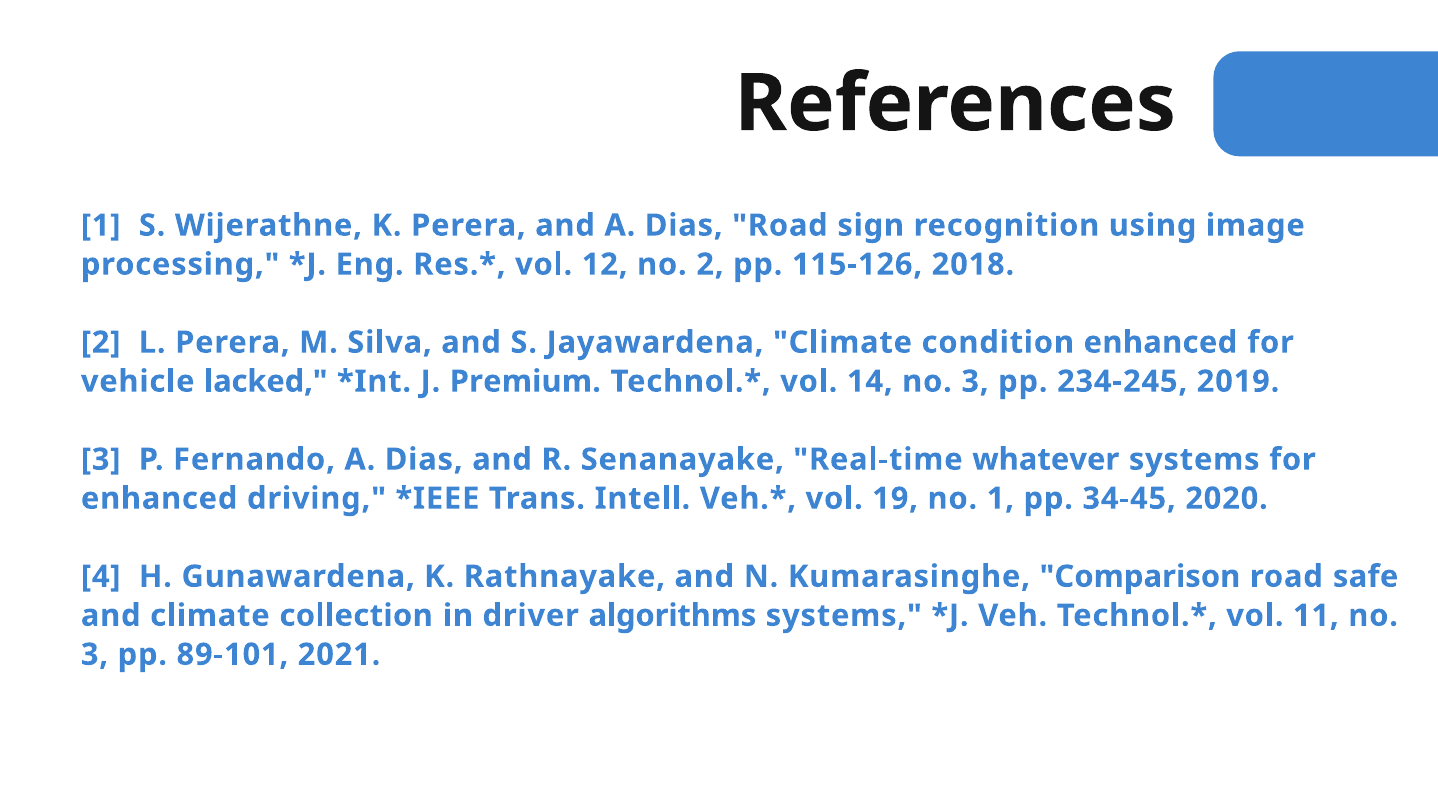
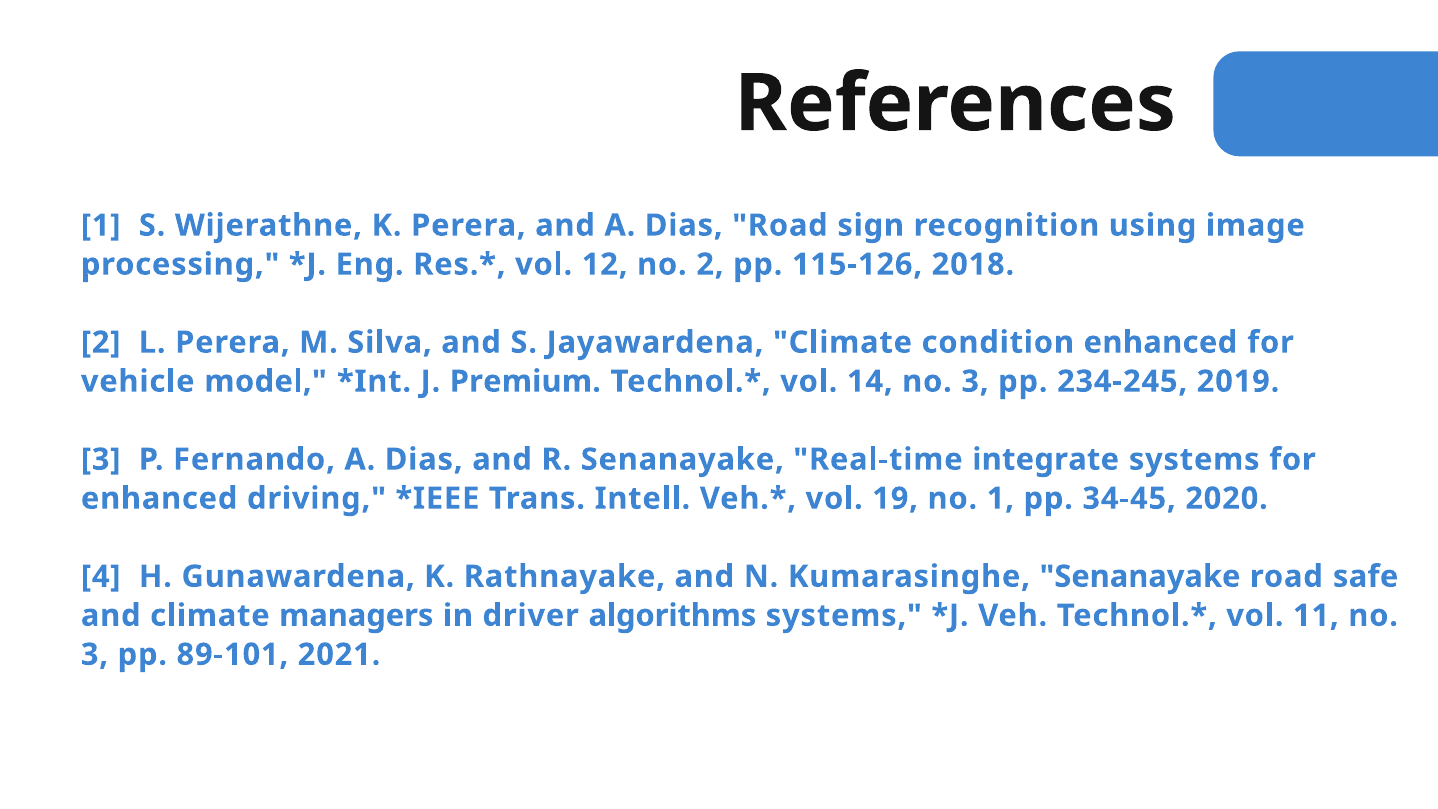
lacked: lacked -> model
whatever: whatever -> integrate
Kumarasinghe Comparison: Comparison -> Senanayake
collection: collection -> managers
